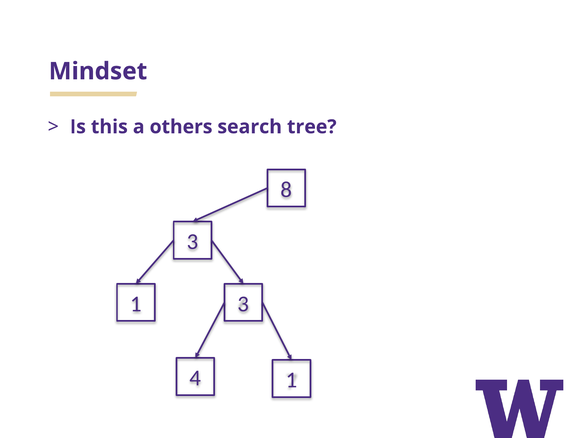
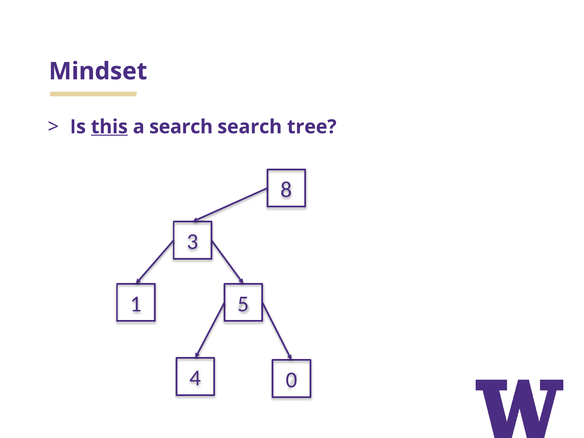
this underline: none -> present
a others: others -> search
1 3: 3 -> 5
4 1: 1 -> 0
